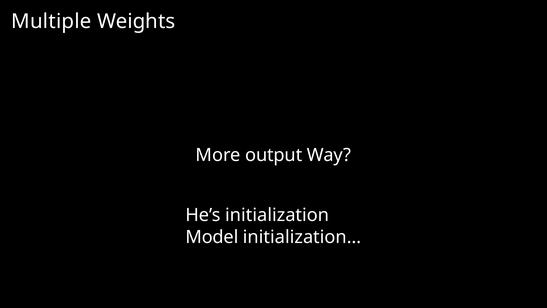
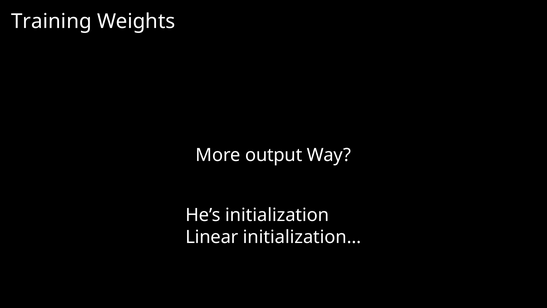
Multiple: Multiple -> Training
Model: Model -> Linear
